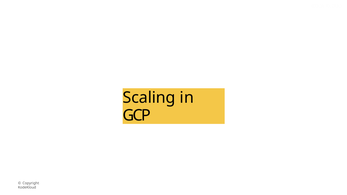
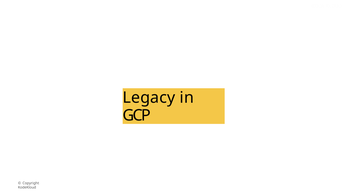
Scaling: Scaling -> Legacy
